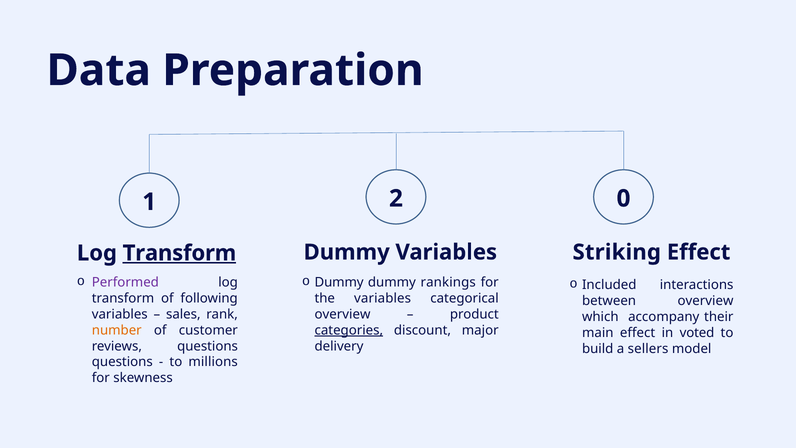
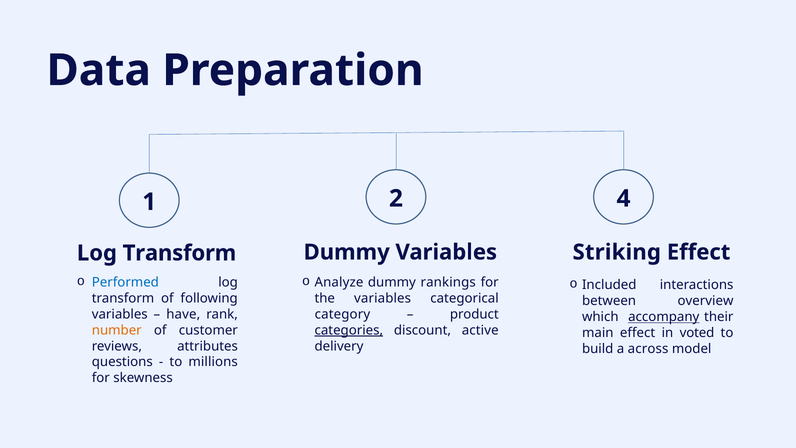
0: 0 -> 4
Transform at (179, 253) underline: present -> none
Performed colour: purple -> blue
Dummy at (339, 282): Dummy -> Analyze
sales: sales -> have
overview at (342, 314): overview -> category
accompany underline: none -> present
major: major -> active
reviews questions: questions -> attributes
sellers: sellers -> across
